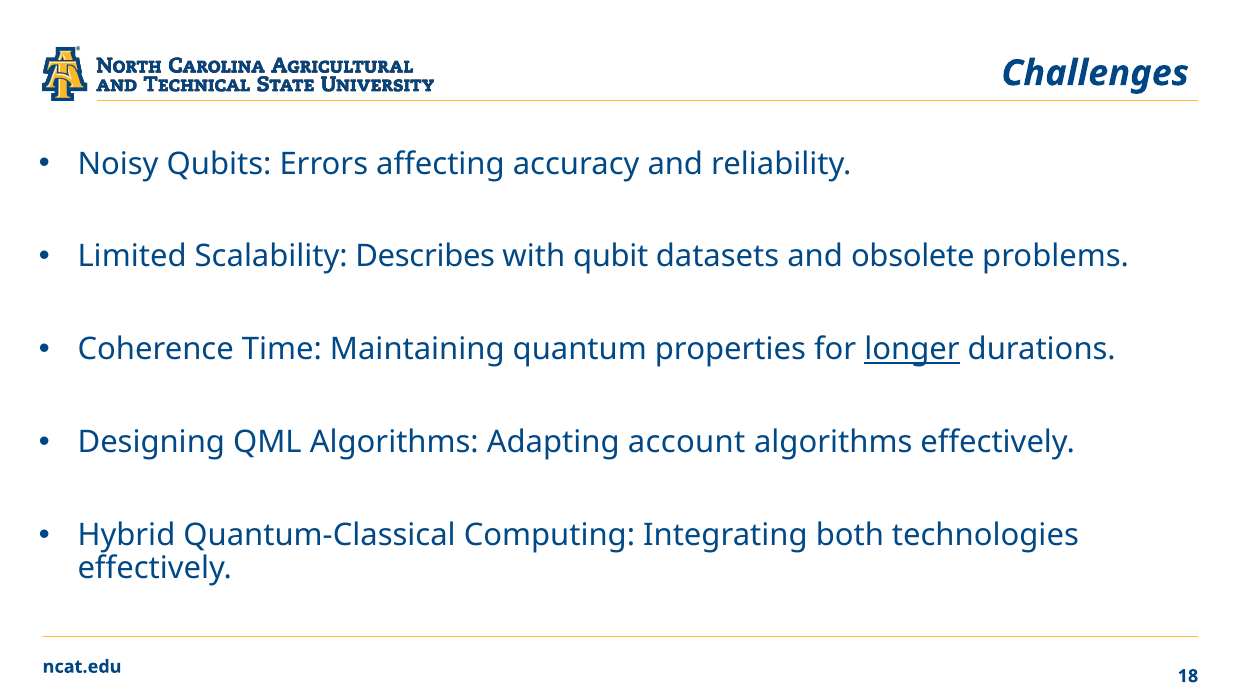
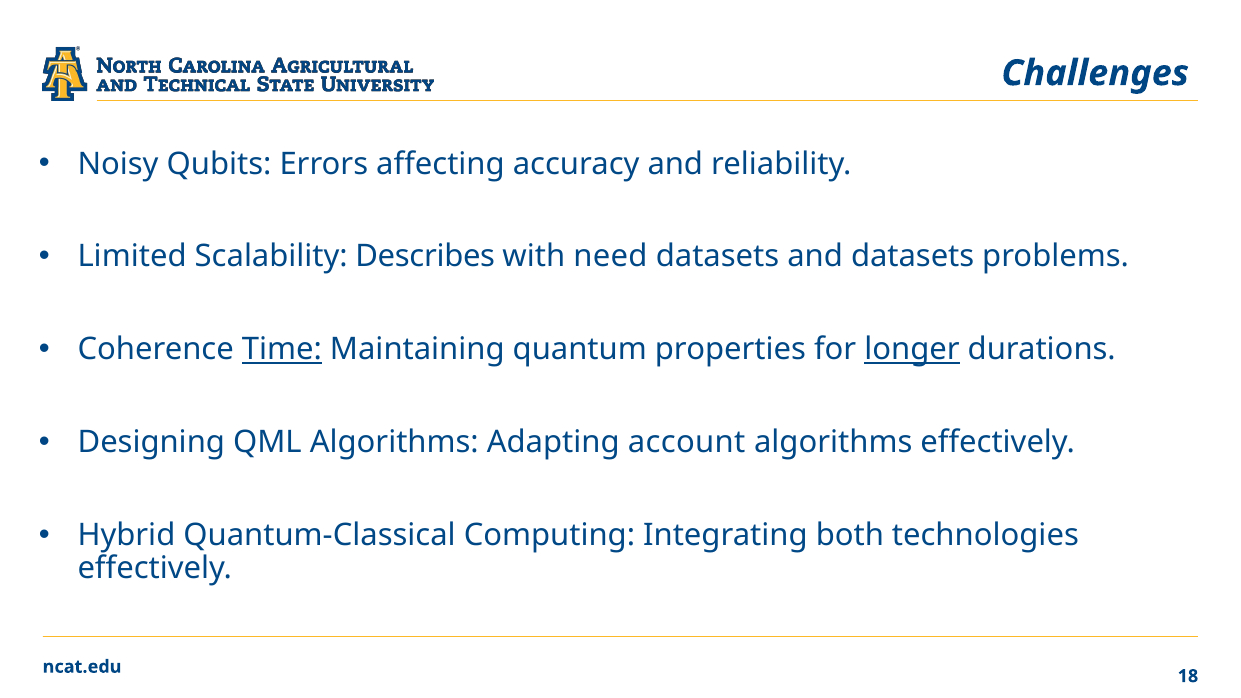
qubit: qubit -> need
and obsolete: obsolete -> datasets
Time underline: none -> present
